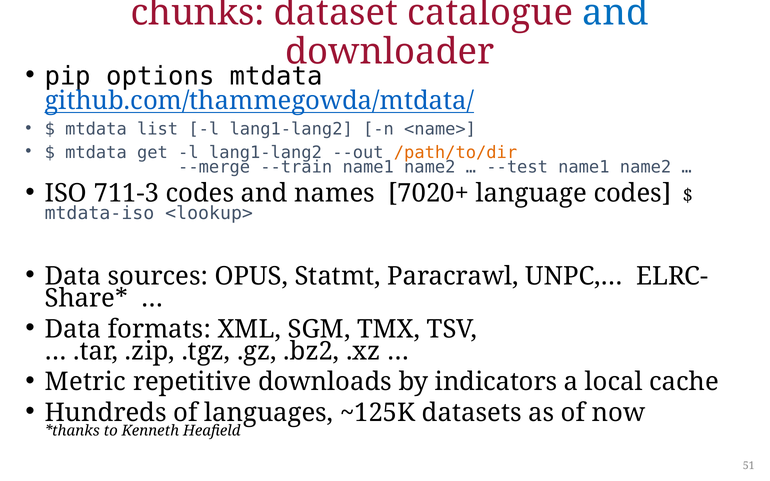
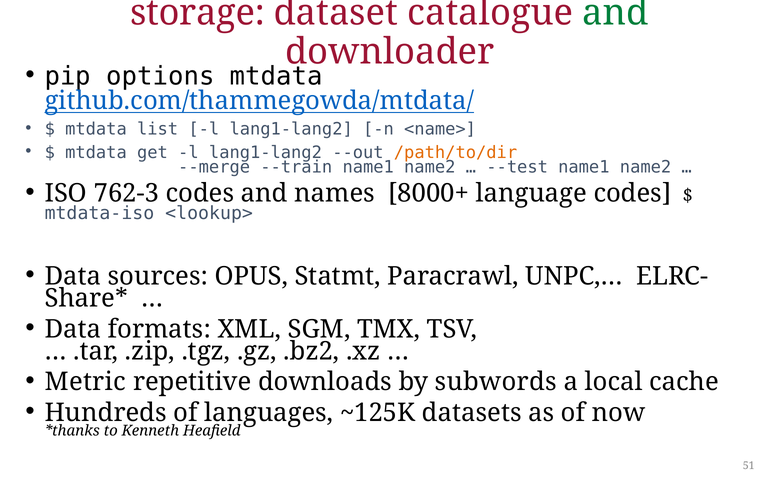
chunks: chunks -> storage
and at (616, 13) colour: blue -> green
711-3: 711-3 -> 762-3
7020+: 7020+ -> 8000+
indicators: indicators -> subwords
